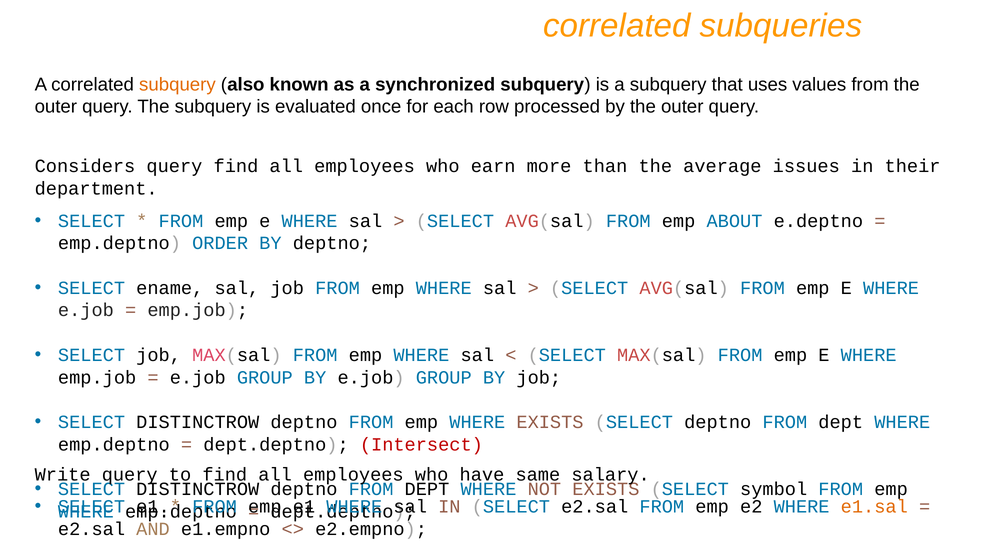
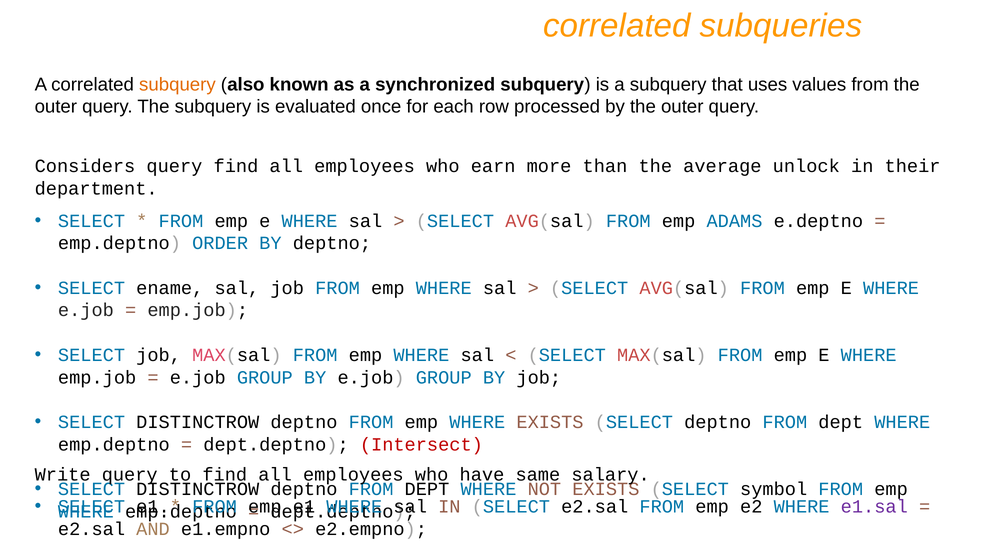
issues: issues -> unlock
ABOUT: ABOUT -> ADAMS
e1.sal colour: orange -> purple
